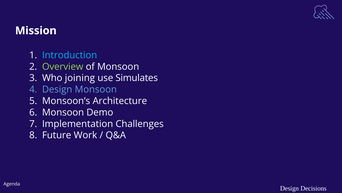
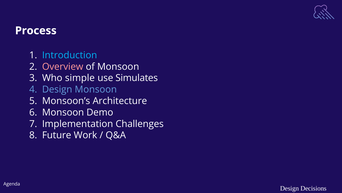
Mission: Mission -> Process
Overview colour: light green -> pink
joining: joining -> simple
